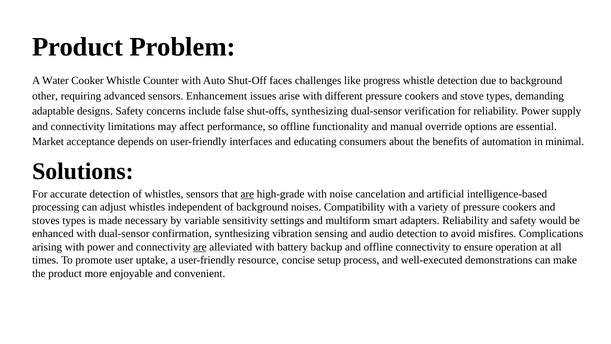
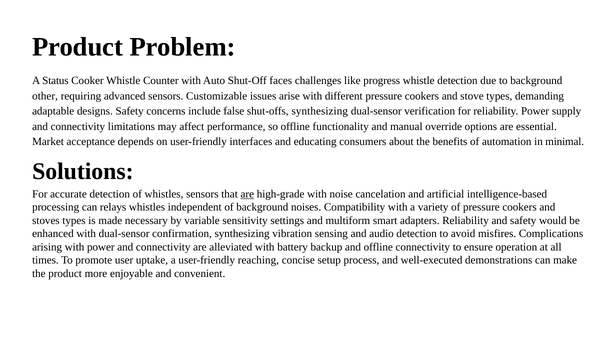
Water: Water -> Status
Enhancement: Enhancement -> Customizable
adjust: adjust -> relays
are at (200, 247) underline: present -> none
resource: resource -> reaching
